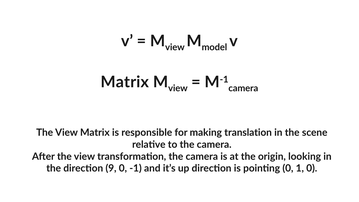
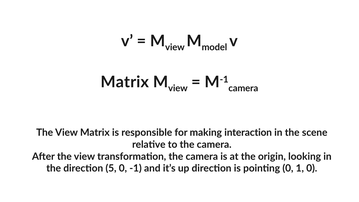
translation: translation -> interaction
9: 9 -> 5
